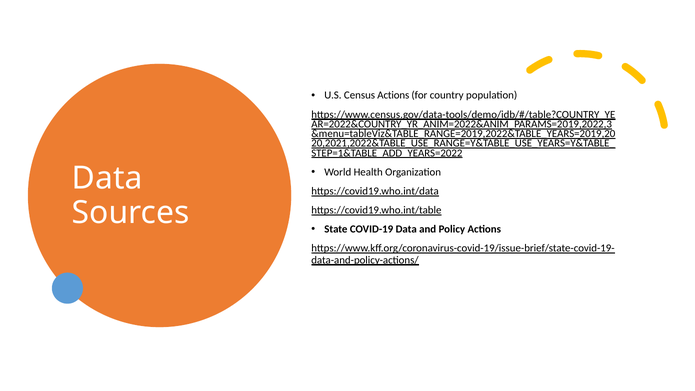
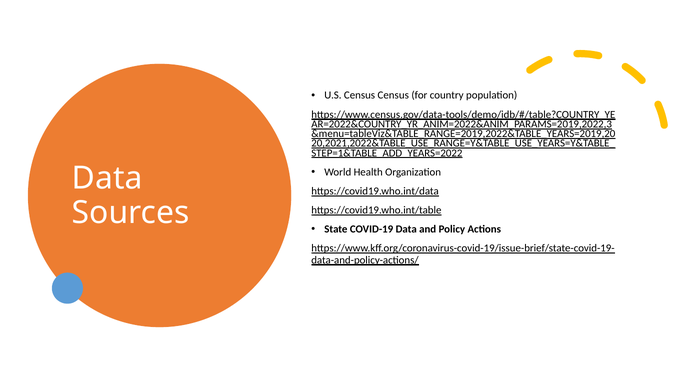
Census Actions: Actions -> Census
